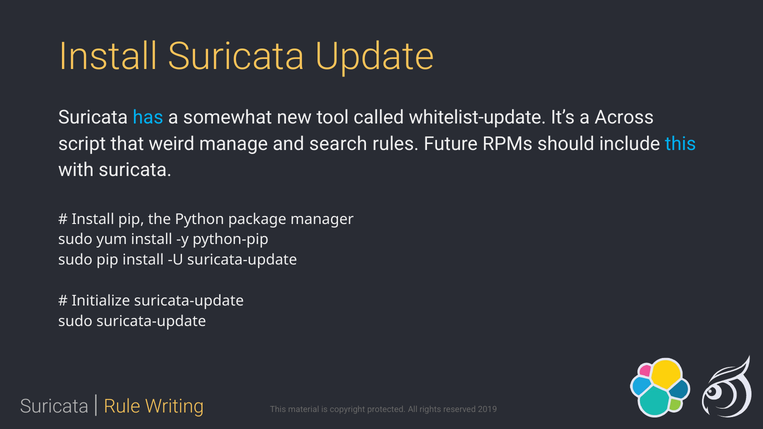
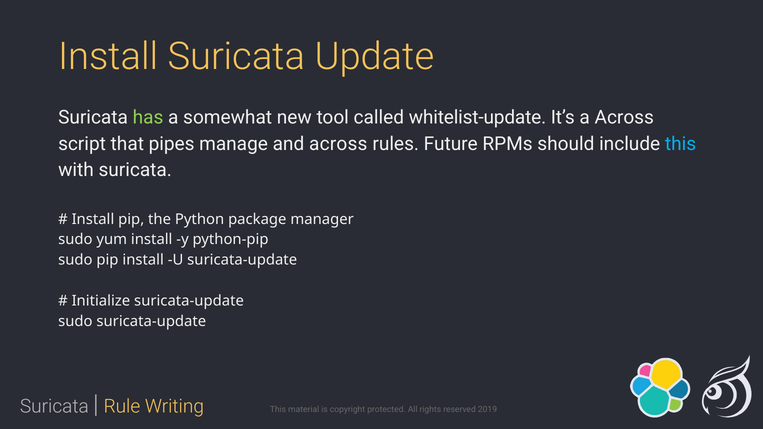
has colour: light blue -> light green
weird: weird -> pipes
and search: search -> across
